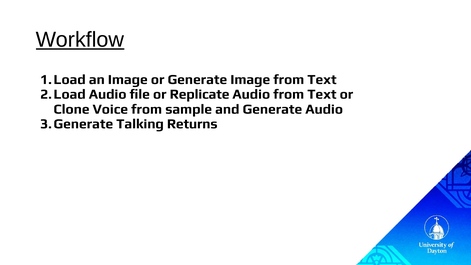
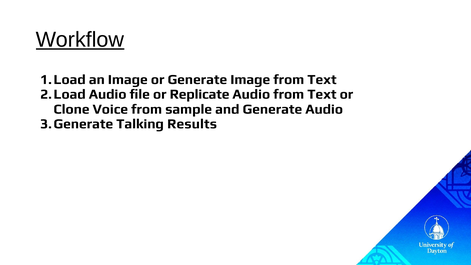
Returns: Returns -> Results
